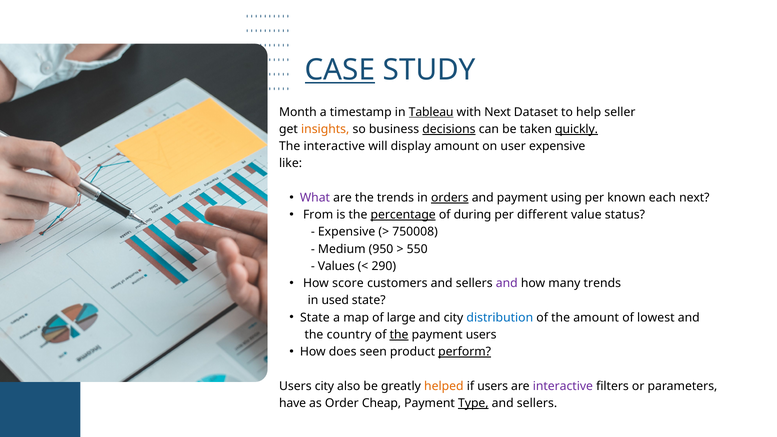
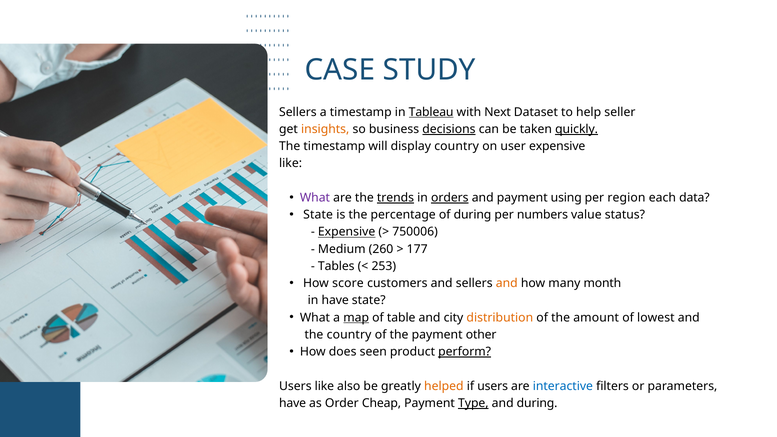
CASE underline: present -> none
Month at (298, 112): Month -> Sellers
The interactive: interactive -> timestamp
display amount: amount -> country
trends at (395, 198) underline: none -> present
known: known -> region
each next: next -> data
From at (318, 215): From -> State
percentage underline: present -> none
different: different -> numbers
Expensive at (347, 232) underline: none -> present
750008: 750008 -> 750006
950: 950 -> 260
550: 550 -> 177
Values: Values -> Tables
290: 290 -> 253
and at (507, 283) colour: purple -> orange
many trends: trends -> month
in used: used -> have
State at (315, 318): State -> What
map underline: none -> present
large: large -> table
distribution colour: blue -> orange
the at (399, 335) underline: present -> none
payment users: users -> other
Users city: city -> like
interactive at (563, 386) colour: purple -> blue
sellers at (537, 403): sellers -> during
